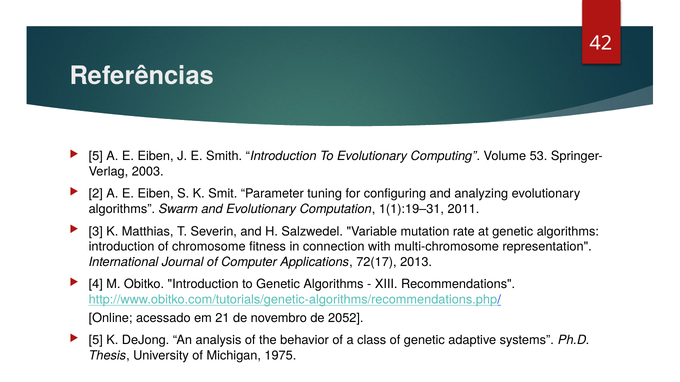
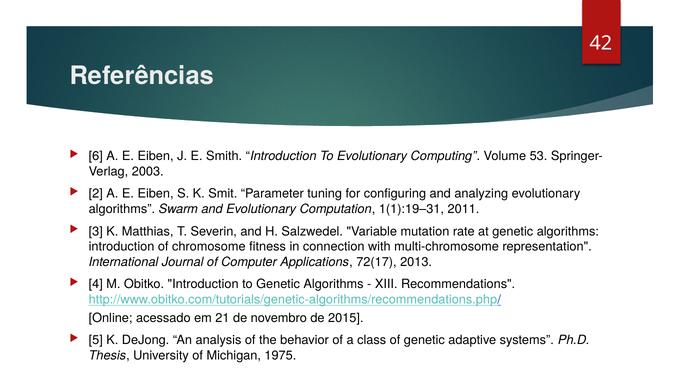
5 at (96, 156): 5 -> 6
2052: 2052 -> 2015
